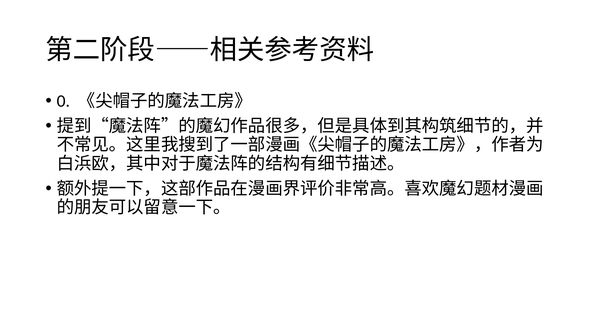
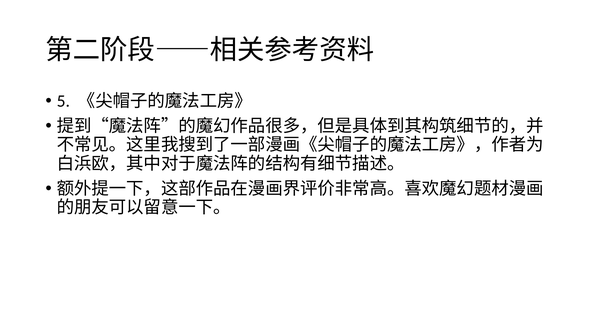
0: 0 -> 5
